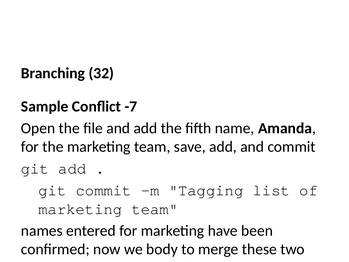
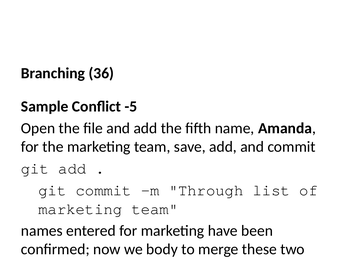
32: 32 -> 36
-7: -7 -> -5
Tagging: Tagging -> Through
